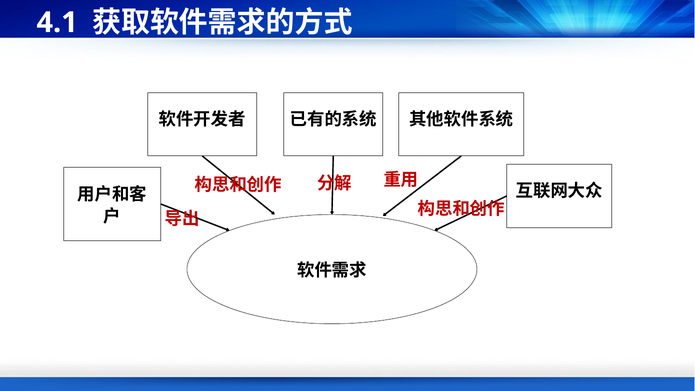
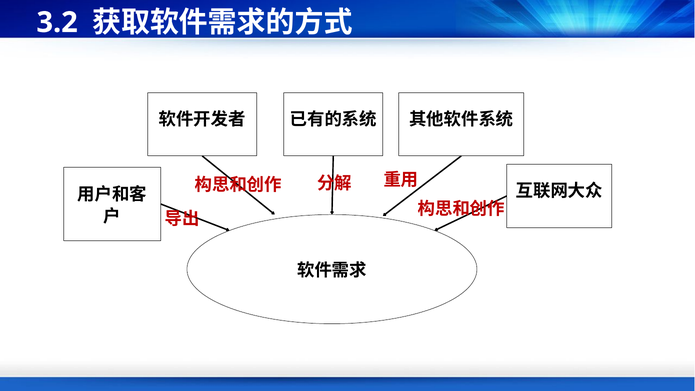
4.1: 4.1 -> 3.2
